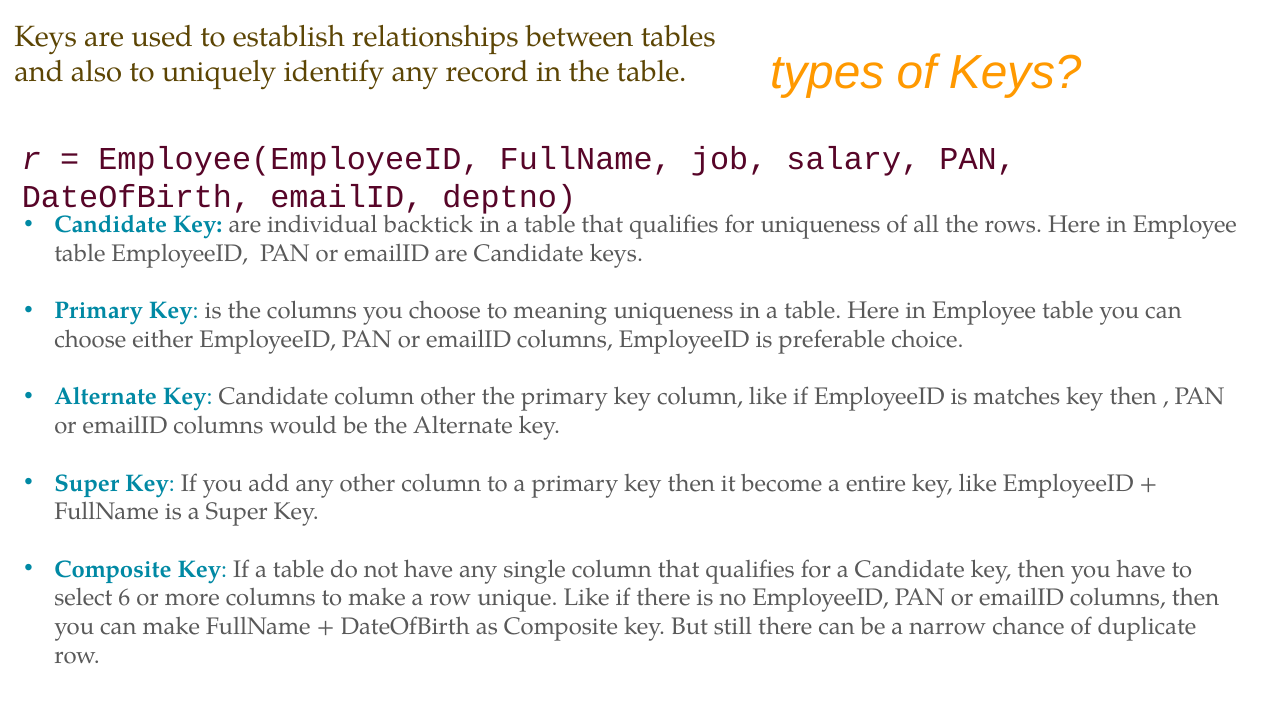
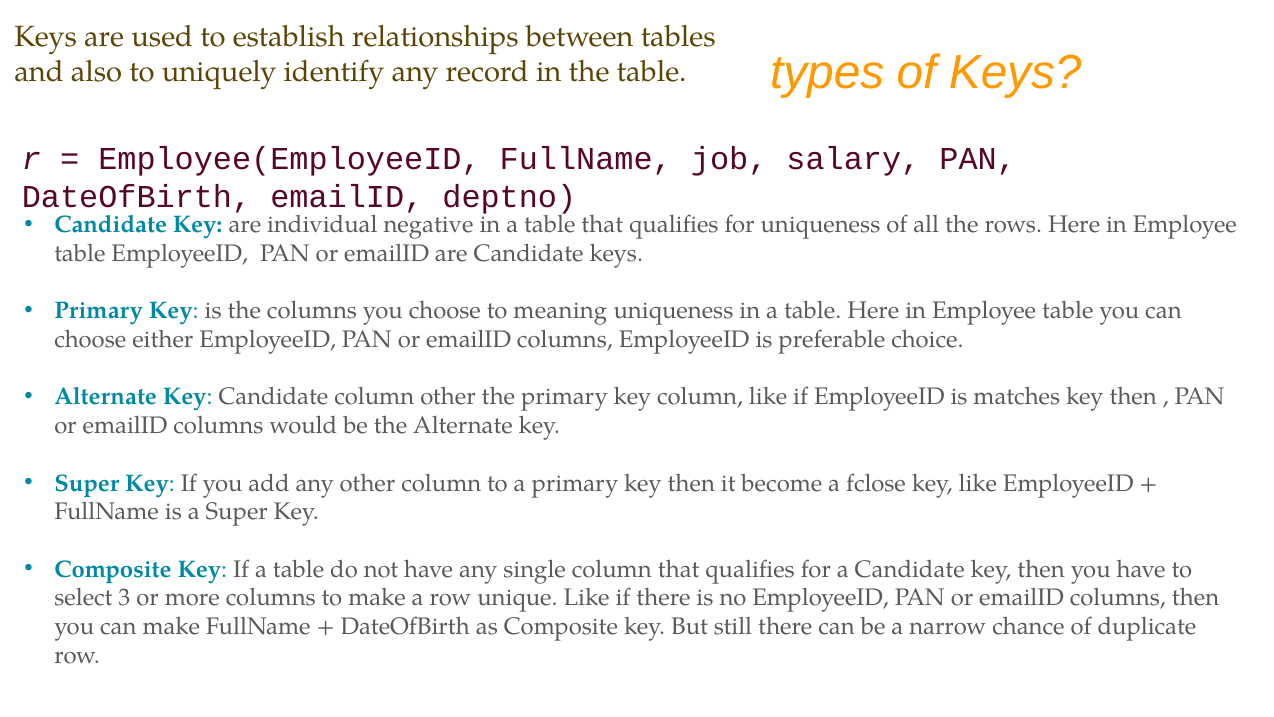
backtick: backtick -> negative
entire: entire -> fclose
6: 6 -> 3
